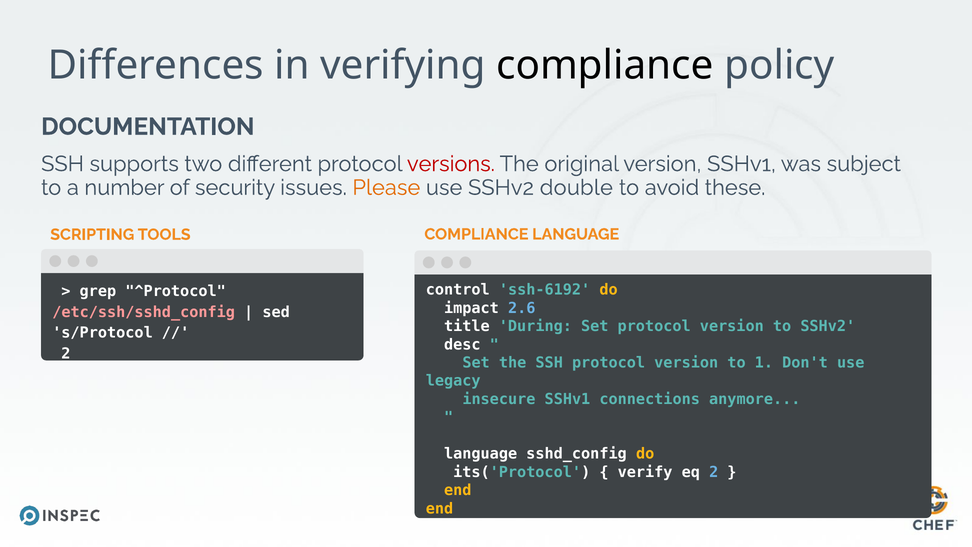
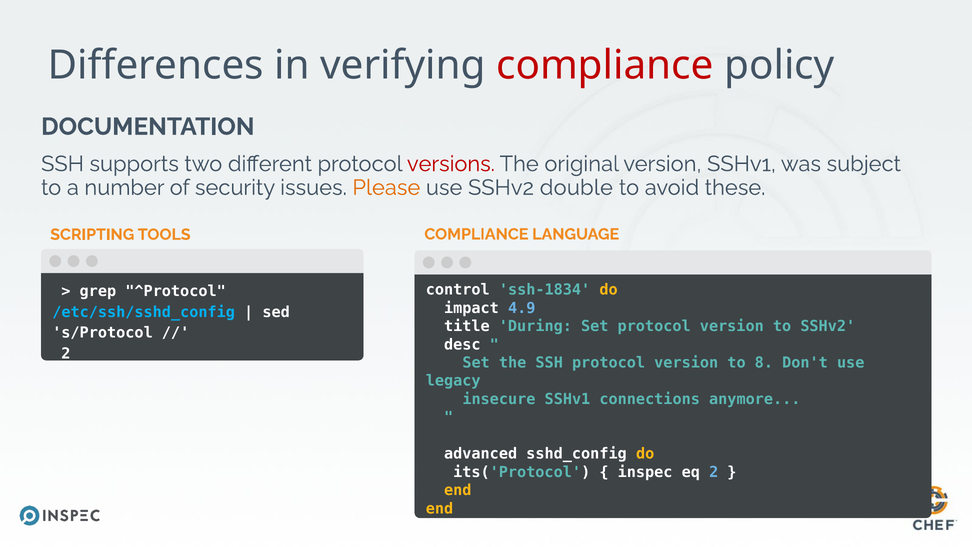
compliance at (605, 65) colour: black -> red
ssh-6192: ssh-6192 -> ssh-1834
2.6: 2.6 -> 4.9
/etc/ssh/sshd_config colour: pink -> light blue
1: 1 -> 8
language at (481, 454): language -> advanced
verify: verify -> inspec
